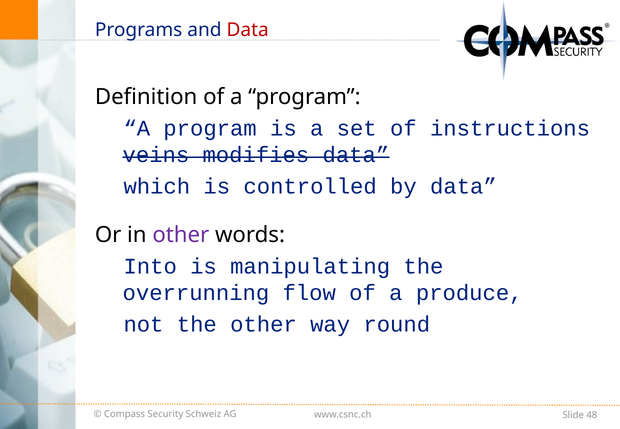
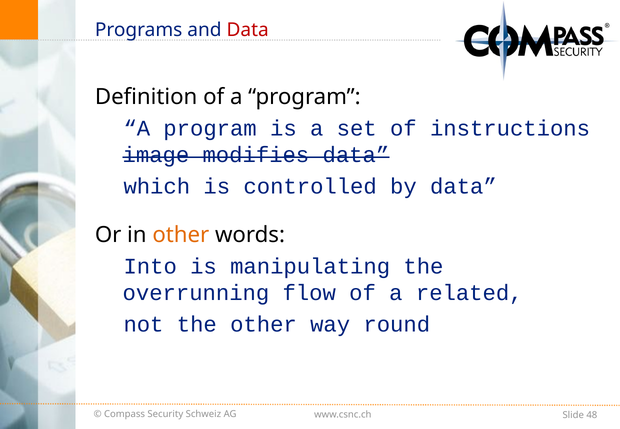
veins: veins -> image
other at (181, 235) colour: purple -> orange
produce: produce -> related
